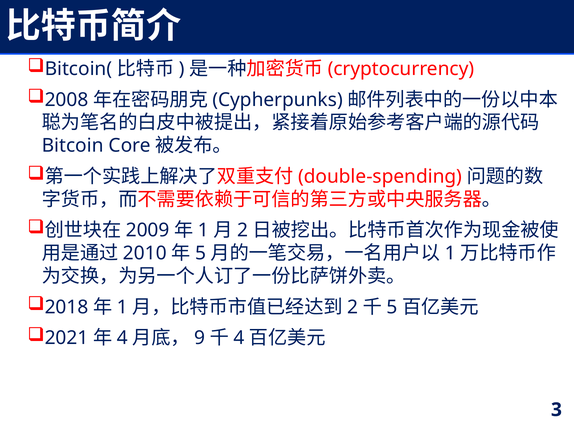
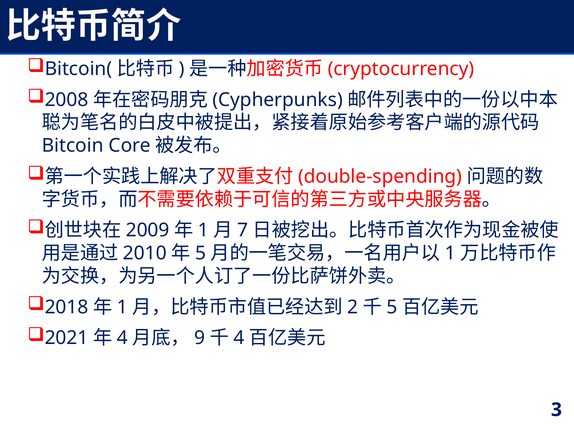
2 at (243, 231): 2 -> 7
